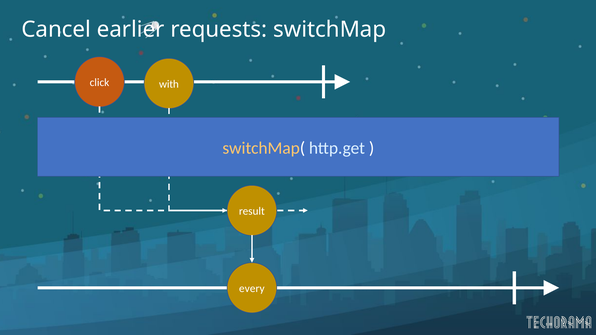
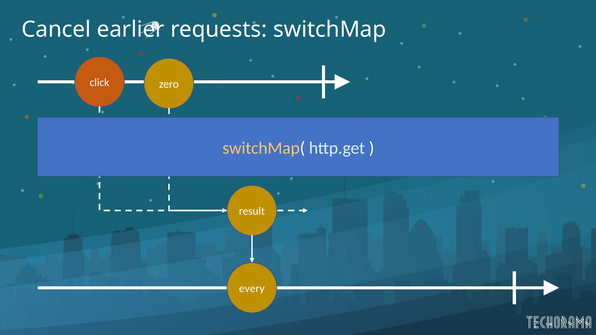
with: with -> zero
